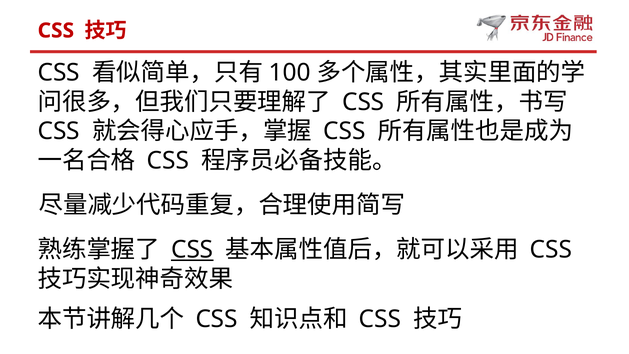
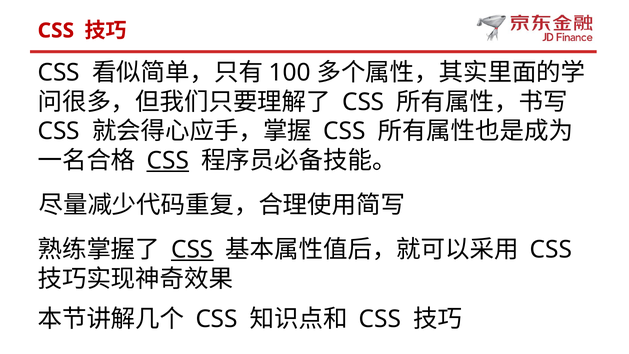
CSS at (168, 161) underline: none -> present
